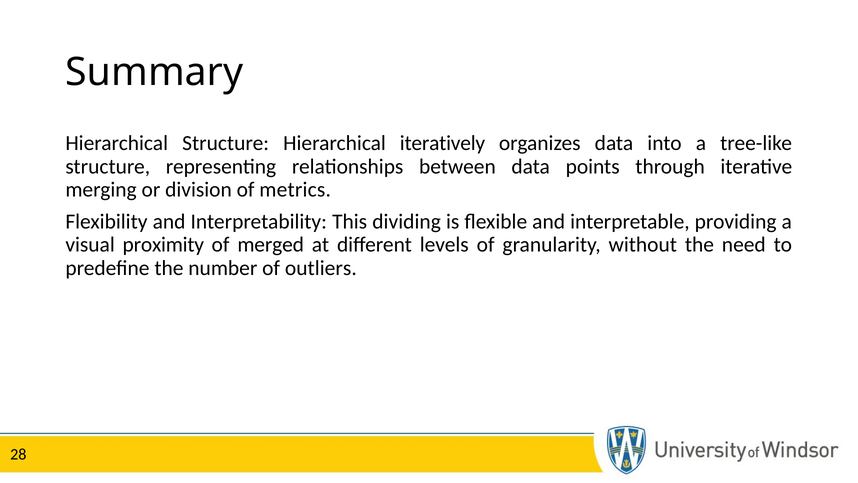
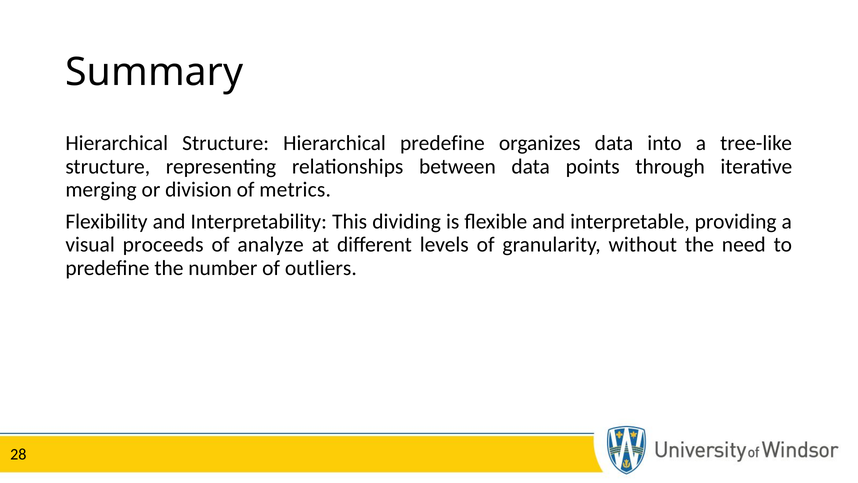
Hierarchical iteratively: iteratively -> predefine
proximity: proximity -> proceeds
merged: merged -> analyze
